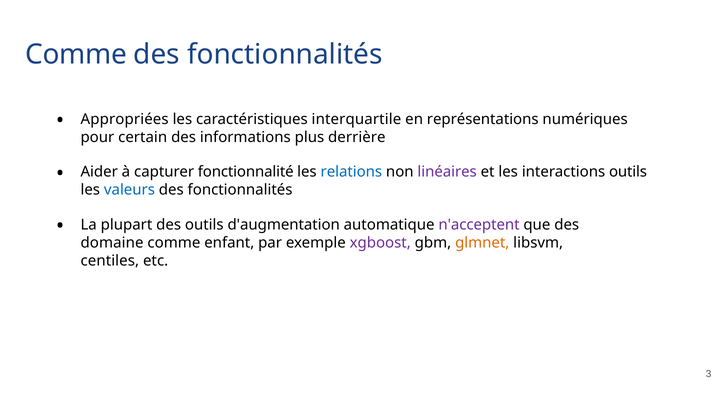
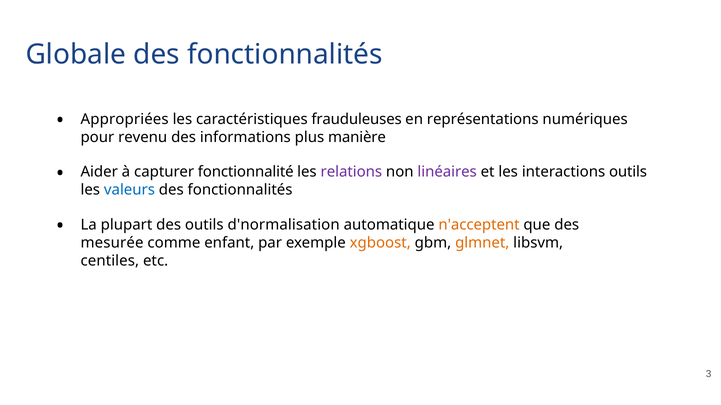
Comme at (76, 55): Comme -> Globale
interquartile: interquartile -> frauduleuses
certain: certain -> revenu
derrière: derrière -> manière
relations colour: blue -> purple
d'augmentation: d'augmentation -> d'normalisation
n'acceptent colour: purple -> orange
domaine: domaine -> mesurée
xgboost colour: purple -> orange
